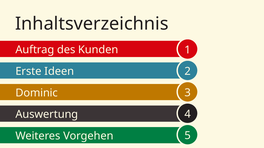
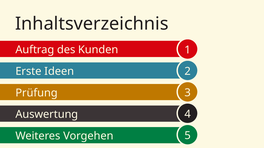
Dominic: Dominic -> Prüfung
